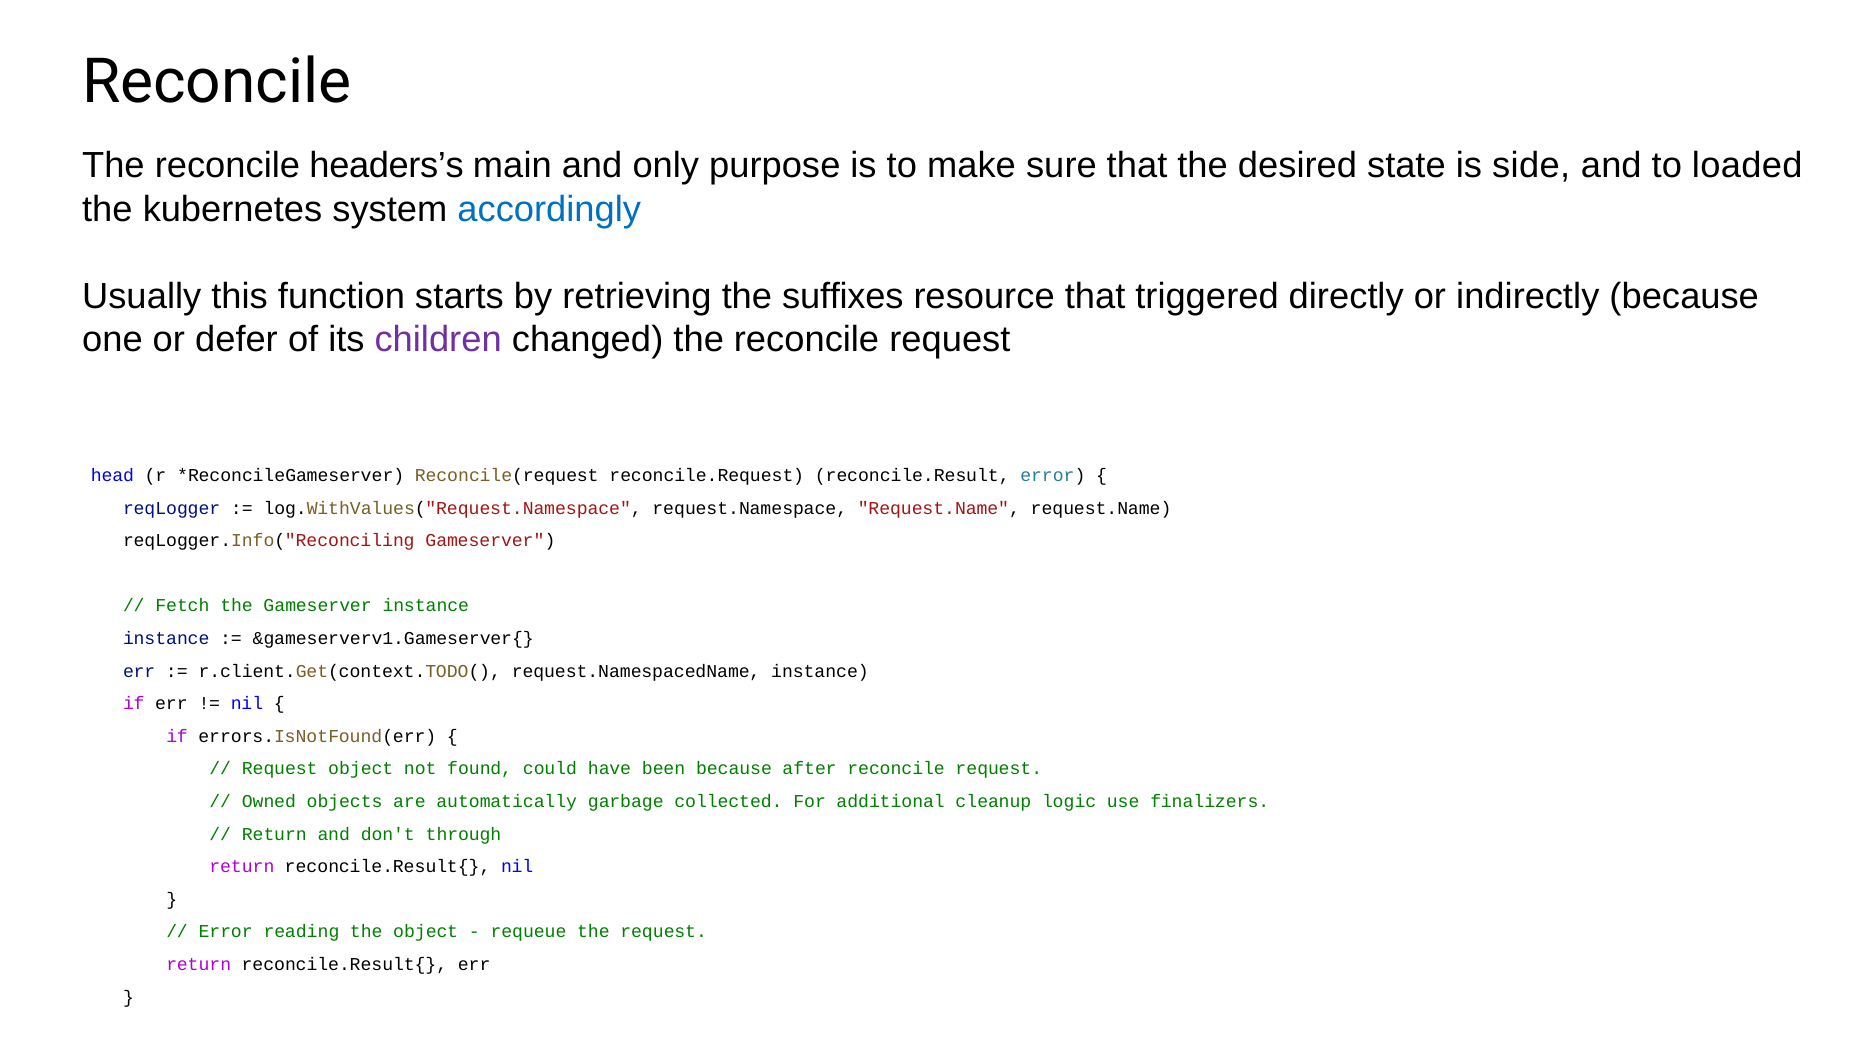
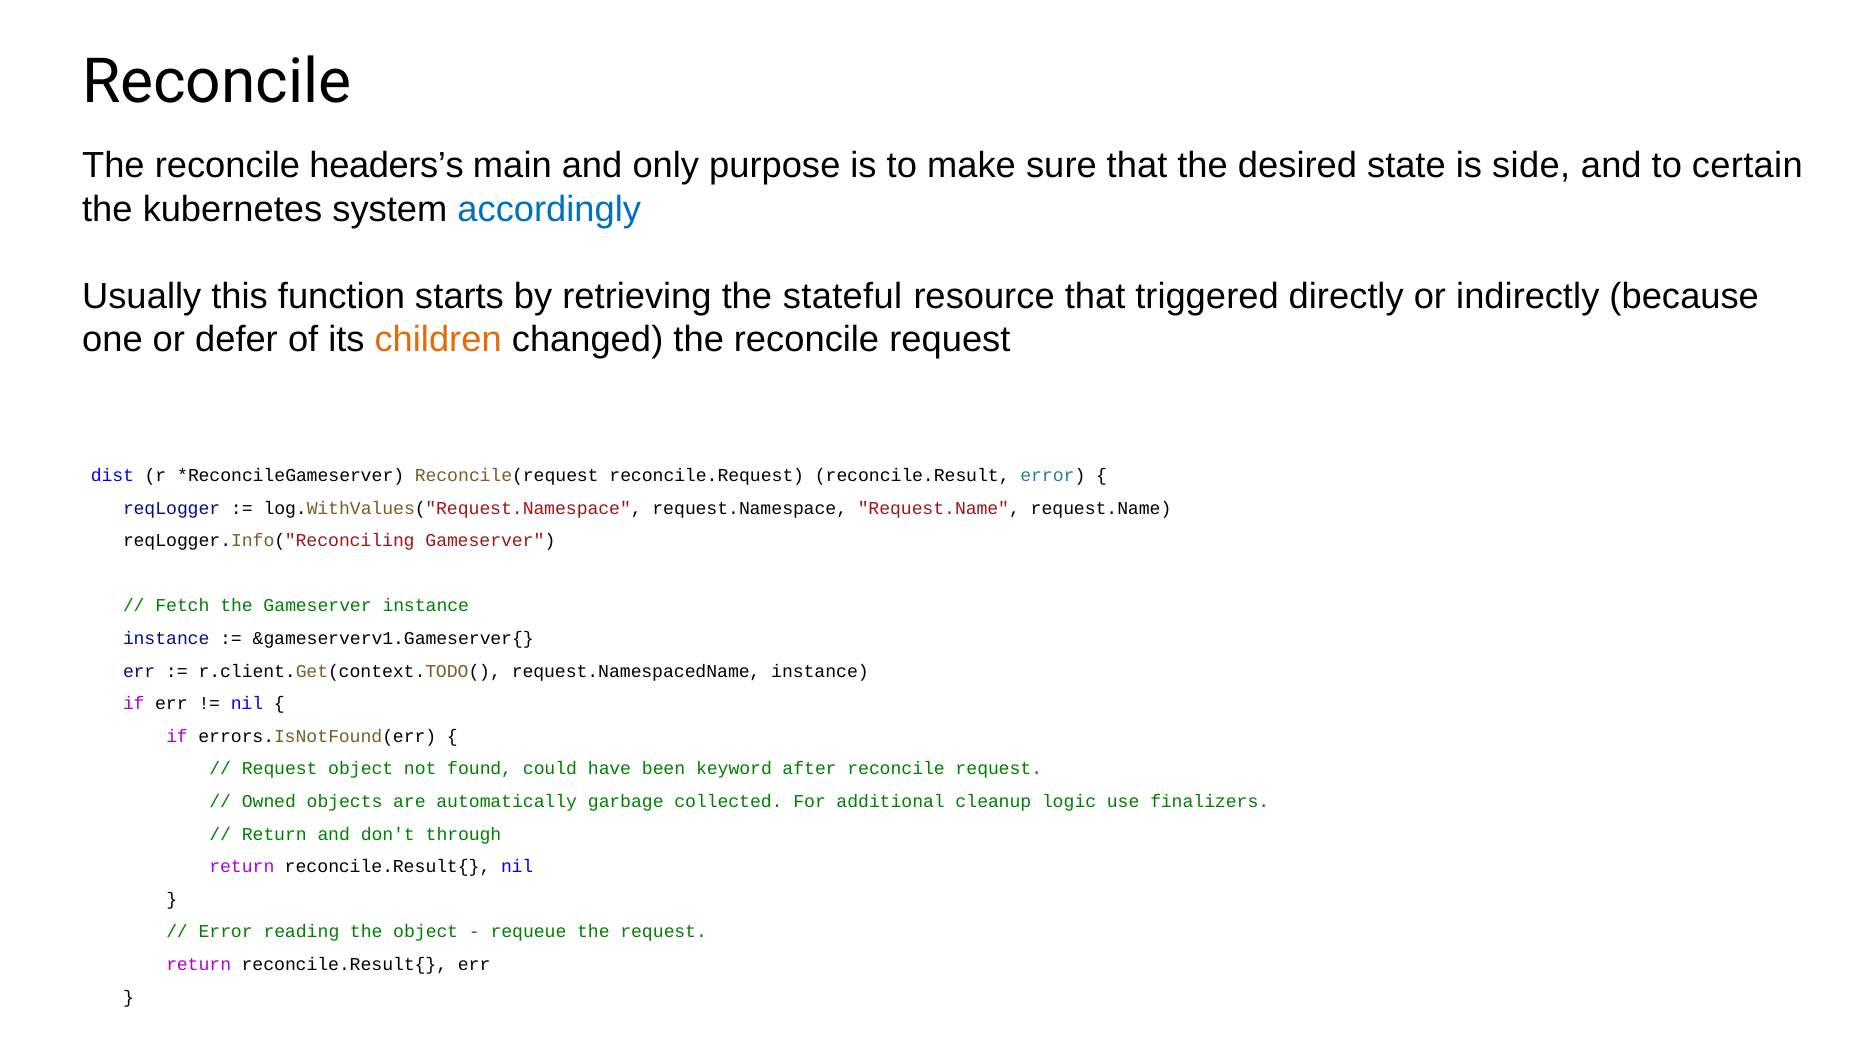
loaded: loaded -> certain
suffixes: suffixes -> stateful
children colour: purple -> orange
head: head -> dist
been because: because -> keyword
